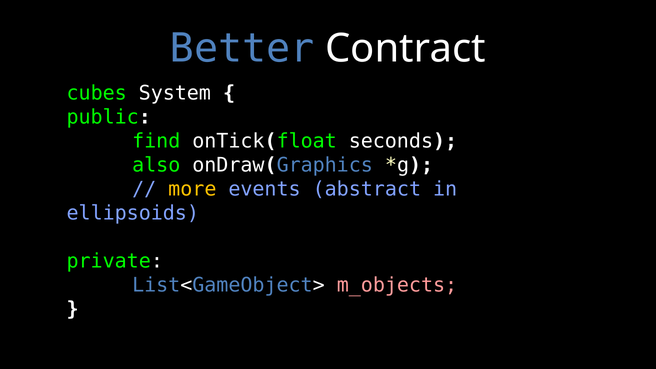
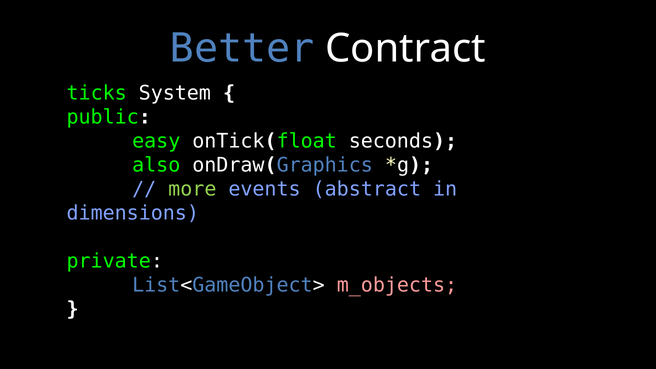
cubes: cubes -> ticks
find: find -> easy
more colour: yellow -> light green
ellipsoids: ellipsoids -> dimensions
